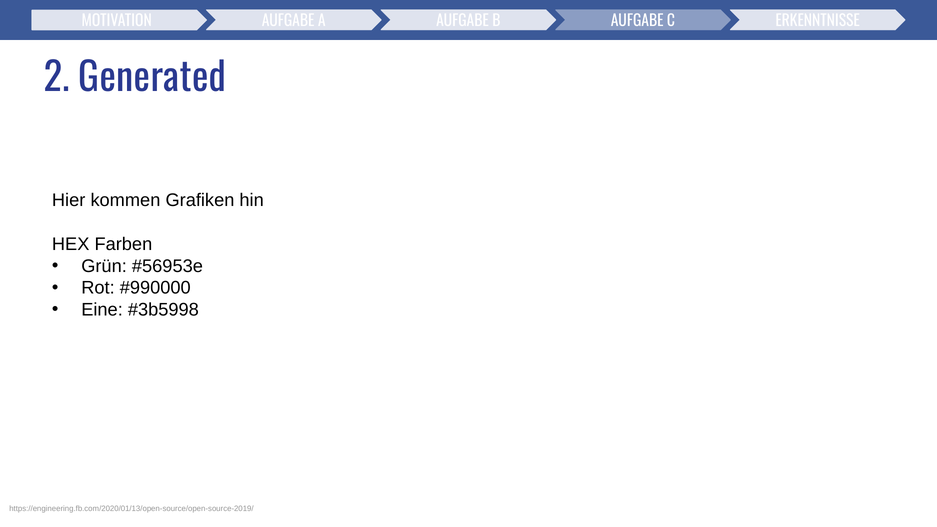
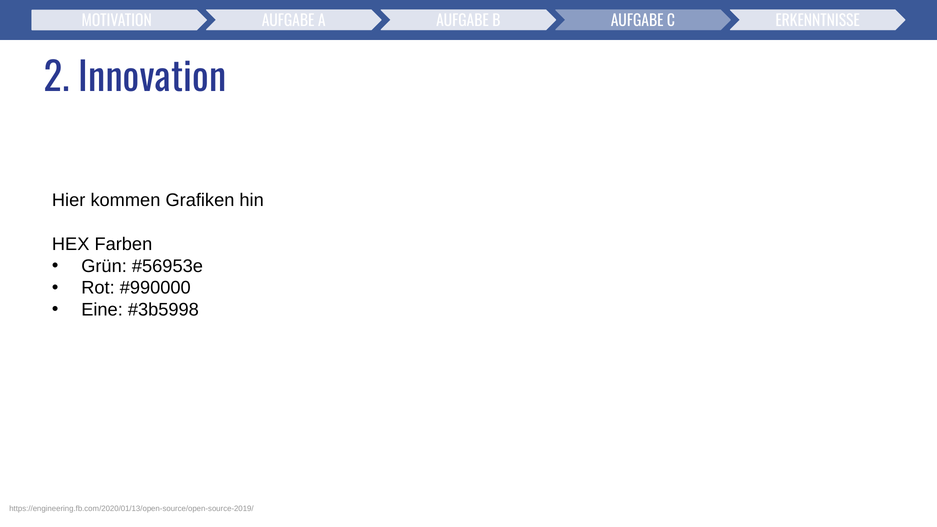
Generated: Generated -> Innovation
